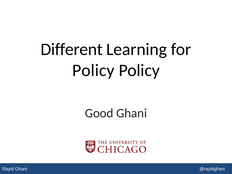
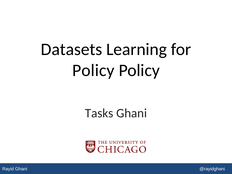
Different: Different -> Datasets
Good: Good -> Tasks
